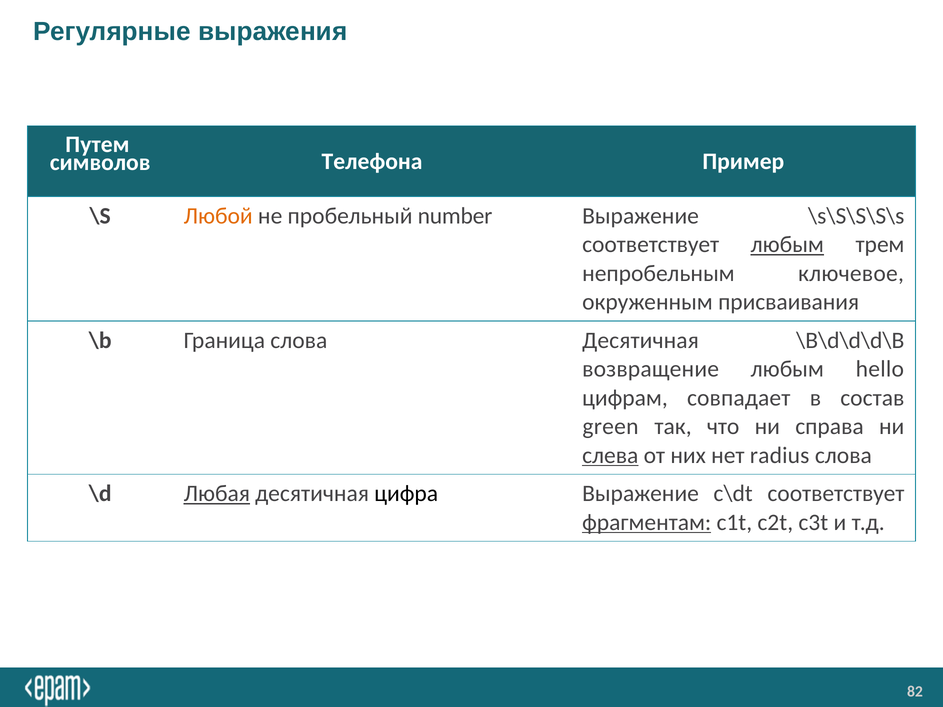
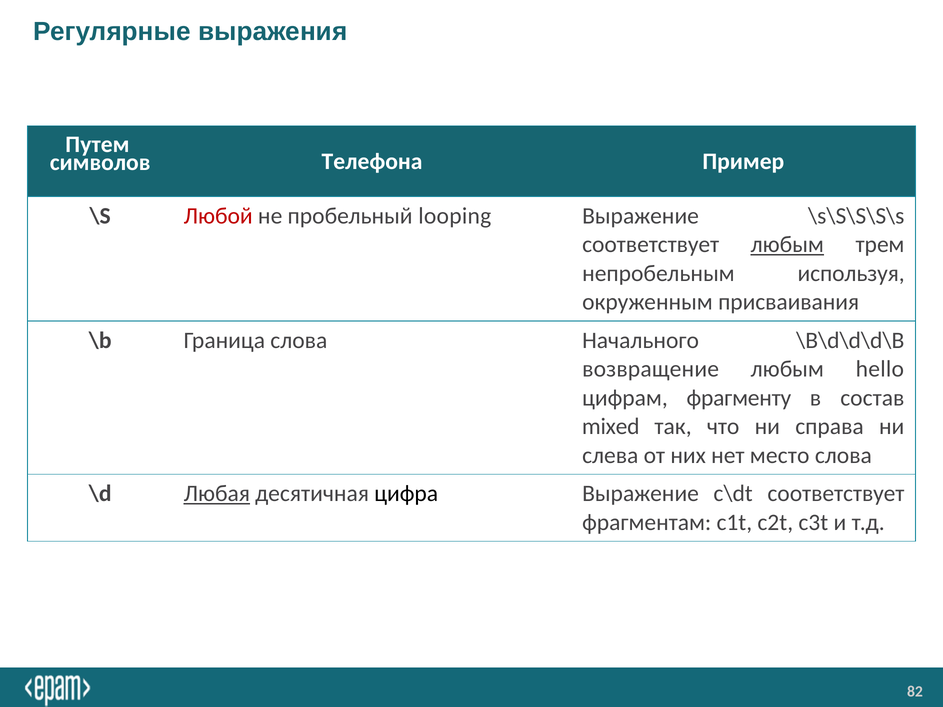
Любой colour: orange -> red
number: number -> looping
ключевое: ключевое -> используя
слова Десятичная: Десятичная -> Начального
совпадает: совпадает -> фрагменту
green: green -> mixed
слева underline: present -> none
radius: radius -> место
фрагментам underline: present -> none
